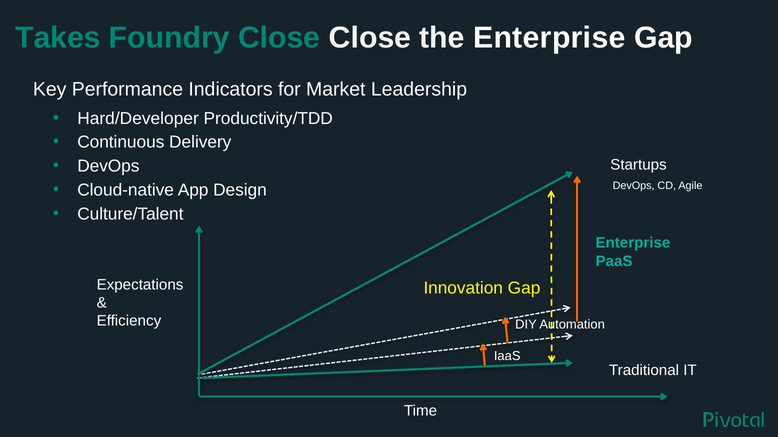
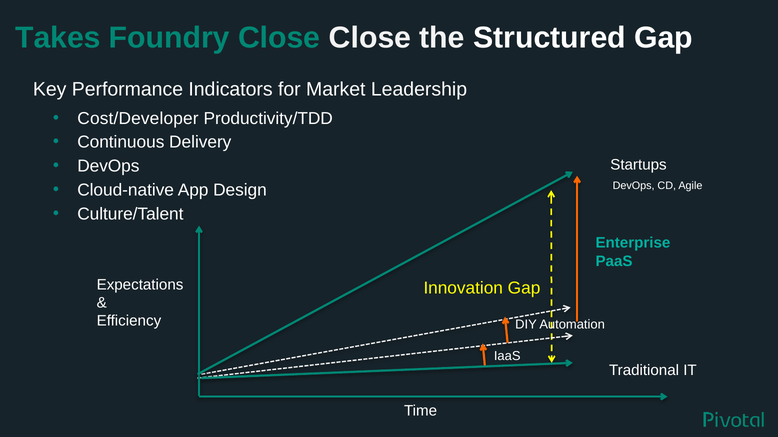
the Enterprise: Enterprise -> Structured
Hard/Developer: Hard/Developer -> Cost/Developer
